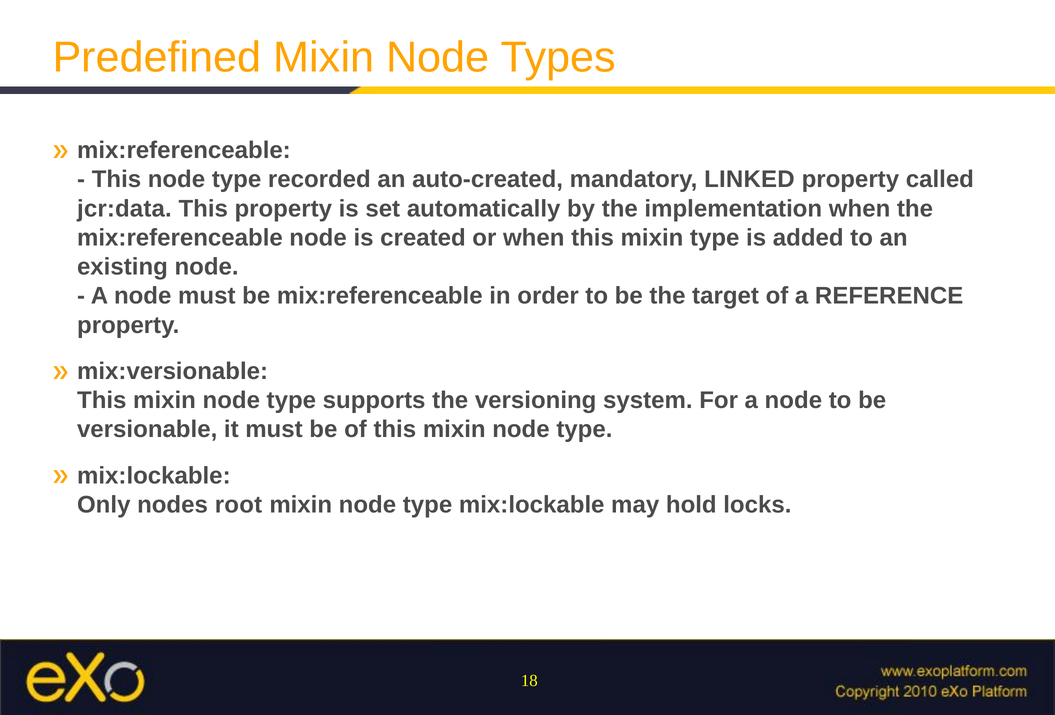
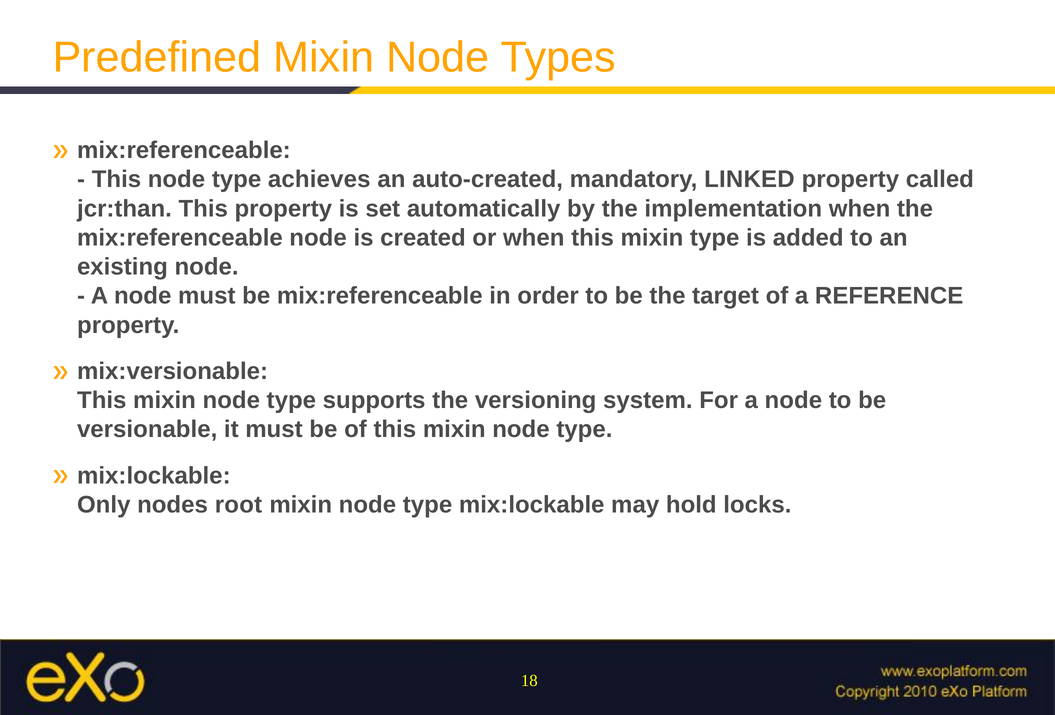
recorded: recorded -> achieves
jcr:data: jcr:data -> jcr:than
